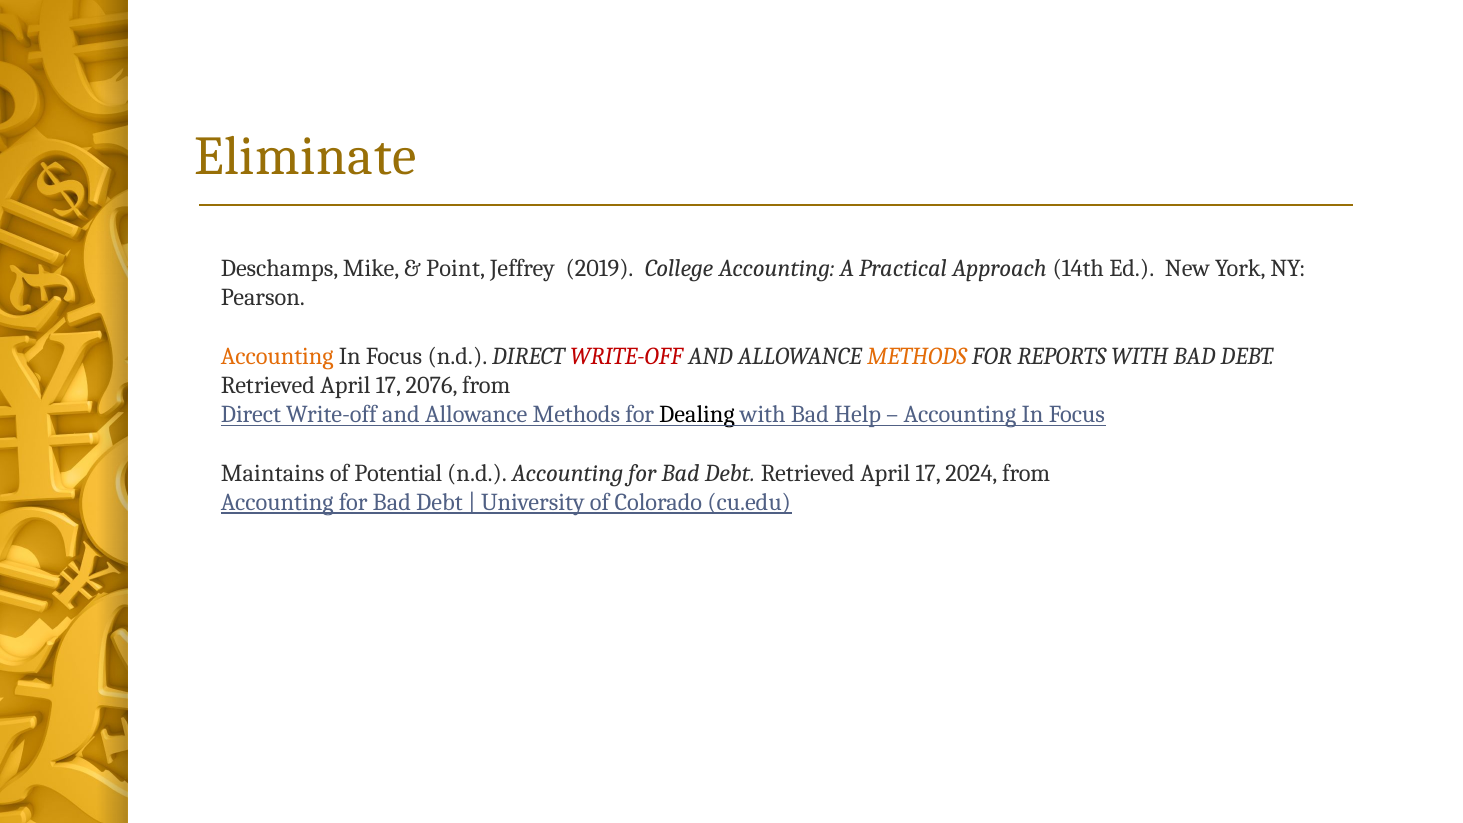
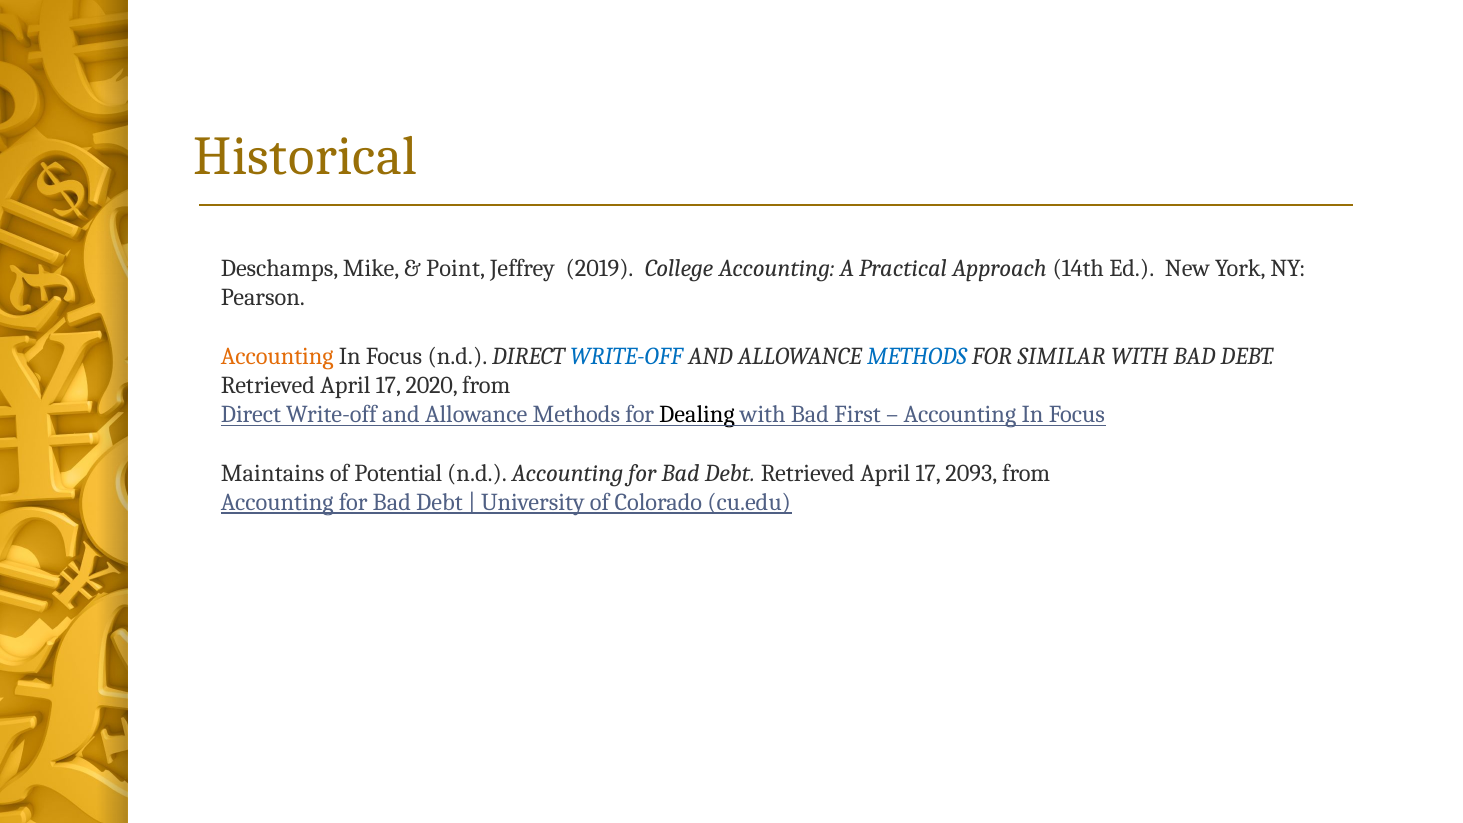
Eliminate: Eliminate -> Historical
WRITE-OFF at (627, 356) colour: red -> blue
METHODS at (917, 356) colour: orange -> blue
REPORTS: REPORTS -> SIMILAR
2076: 2076 -> 2020
Help: Help -> First
2024: 2024 -> 2093
